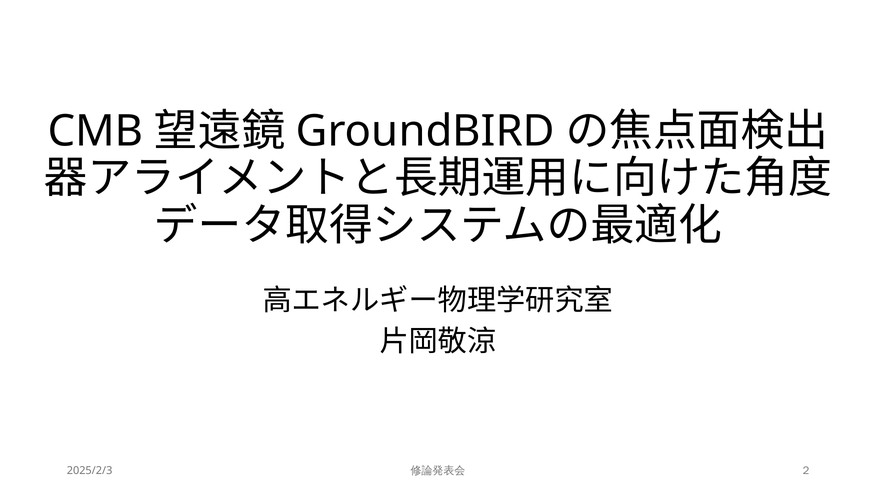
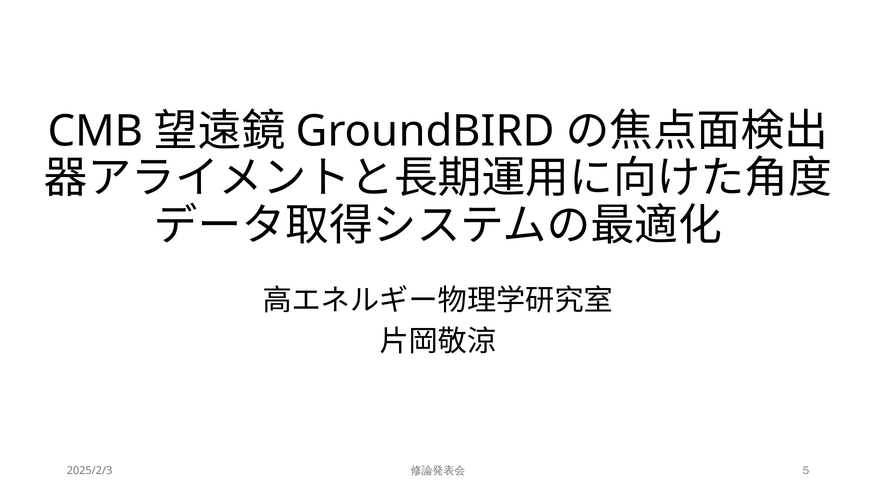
2: 2 -> 5
